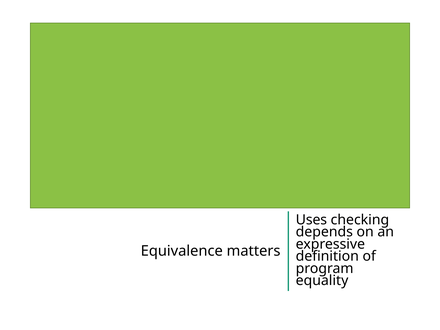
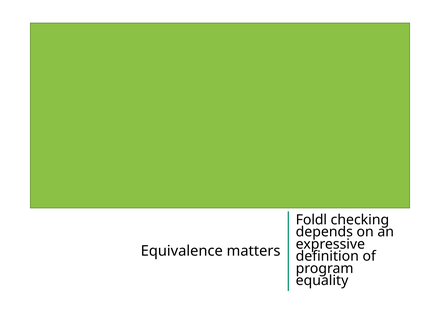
Uses: Uses -> Foldl
